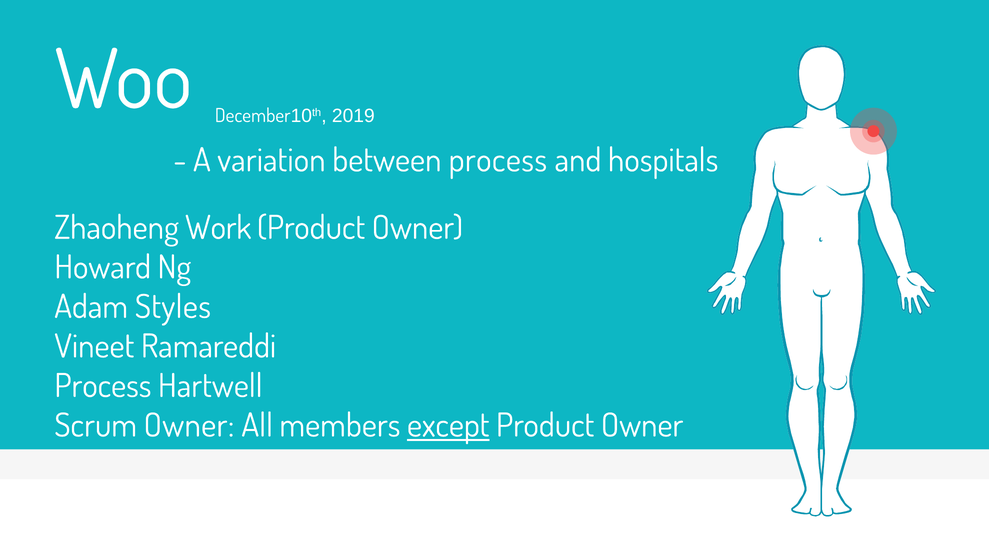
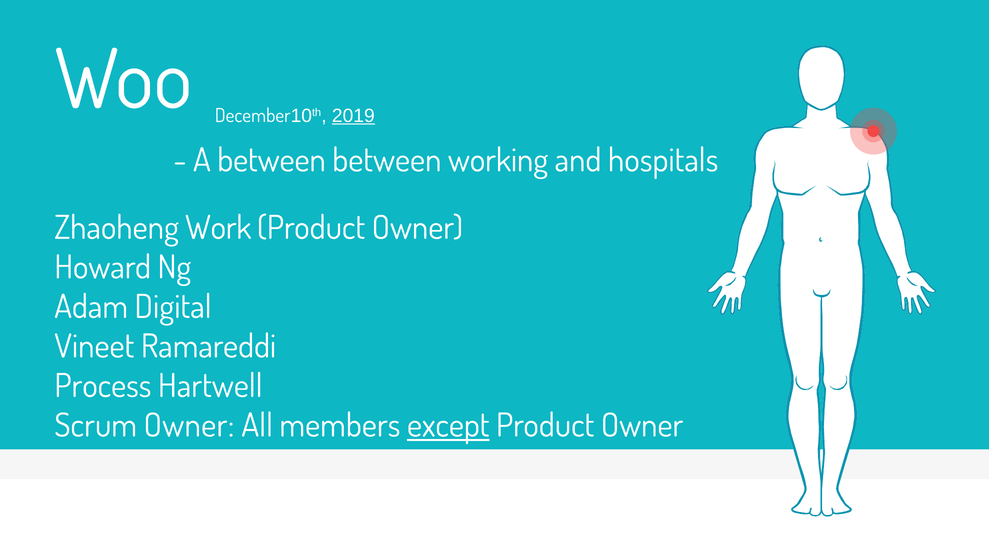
2019 underline: none -> present
A variation: variation -> between
between process: process -> working
Styles: Styles -> Digital
